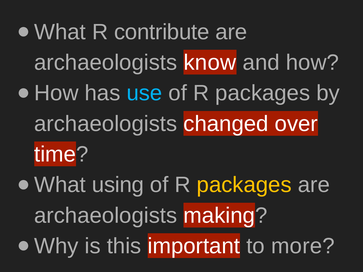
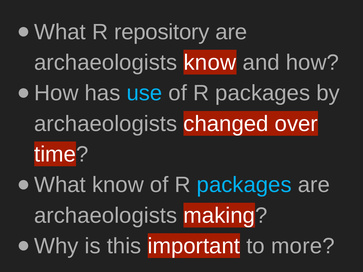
contribute: contribute -> repository
What using: using -> know
packages at (244, 185) colour: yellow -> light blue
